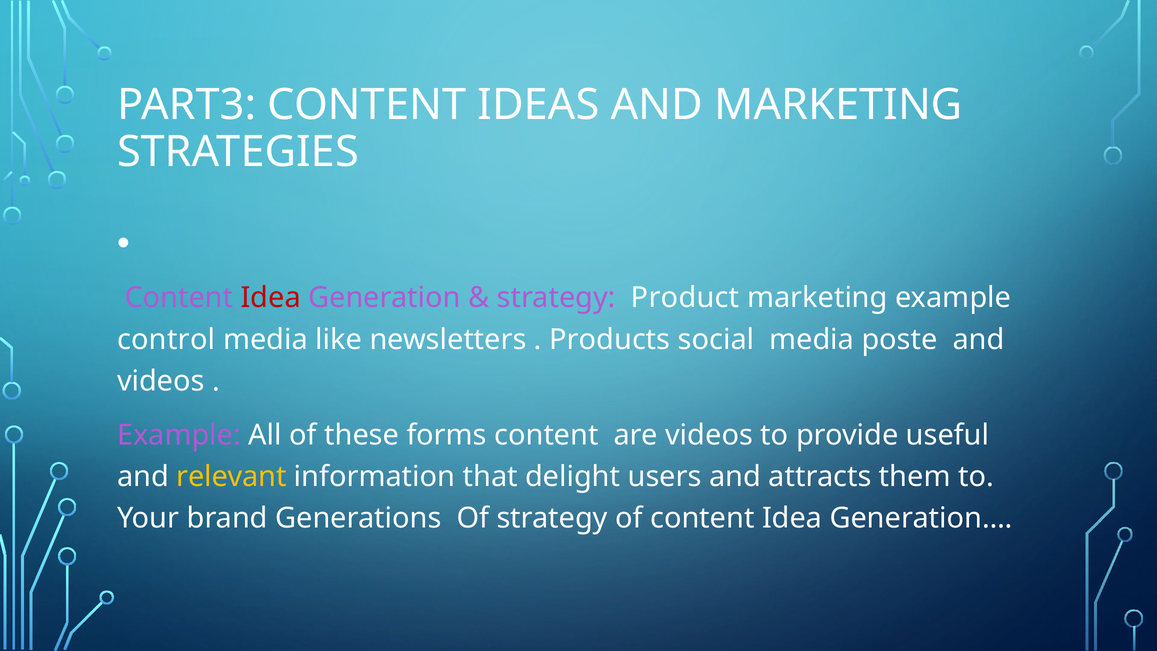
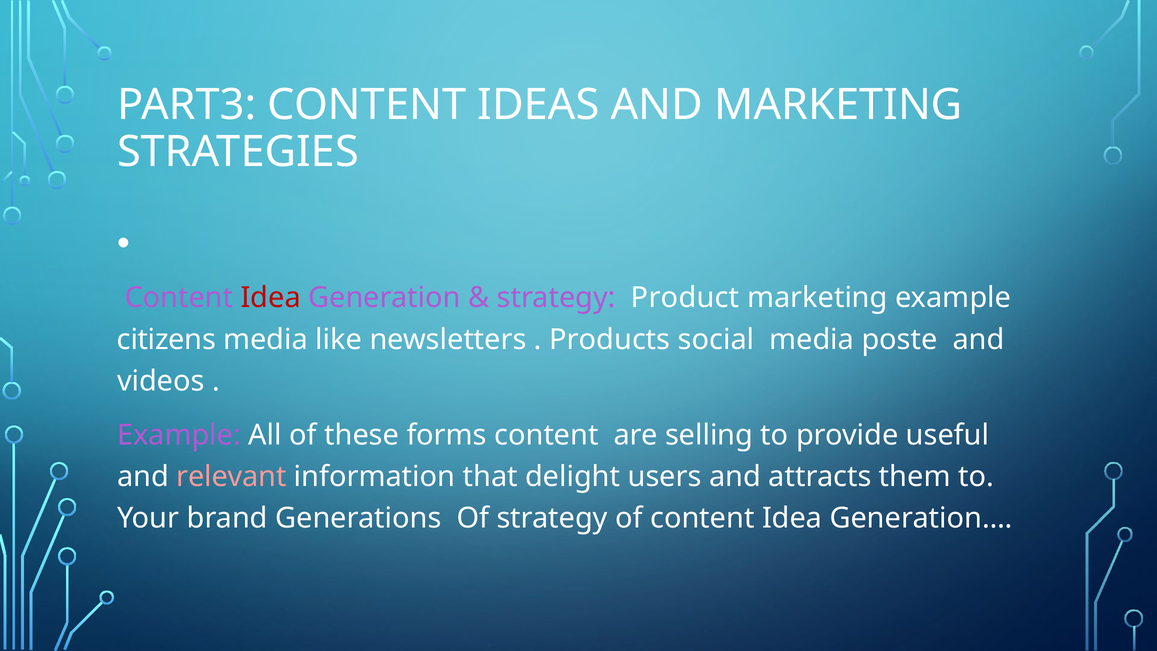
control: control -> citizens
are videos: videos -> selling
relevant colour: yellow -> pink
